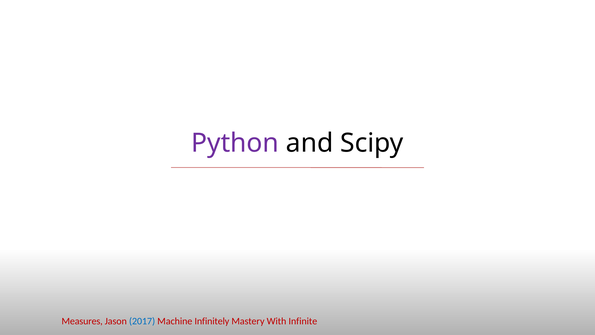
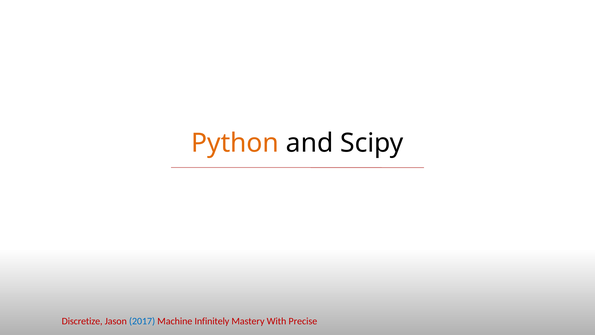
Python colour: purple -> orange
Measures: Measures -> Discretize
Infinite: Infinite -> Precise
